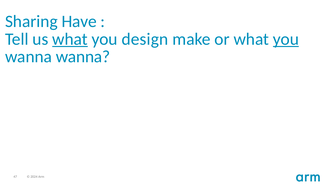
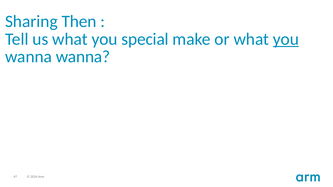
Have: Have -> Then
what at (70, 39) underline: present -> none
design: design -> special
